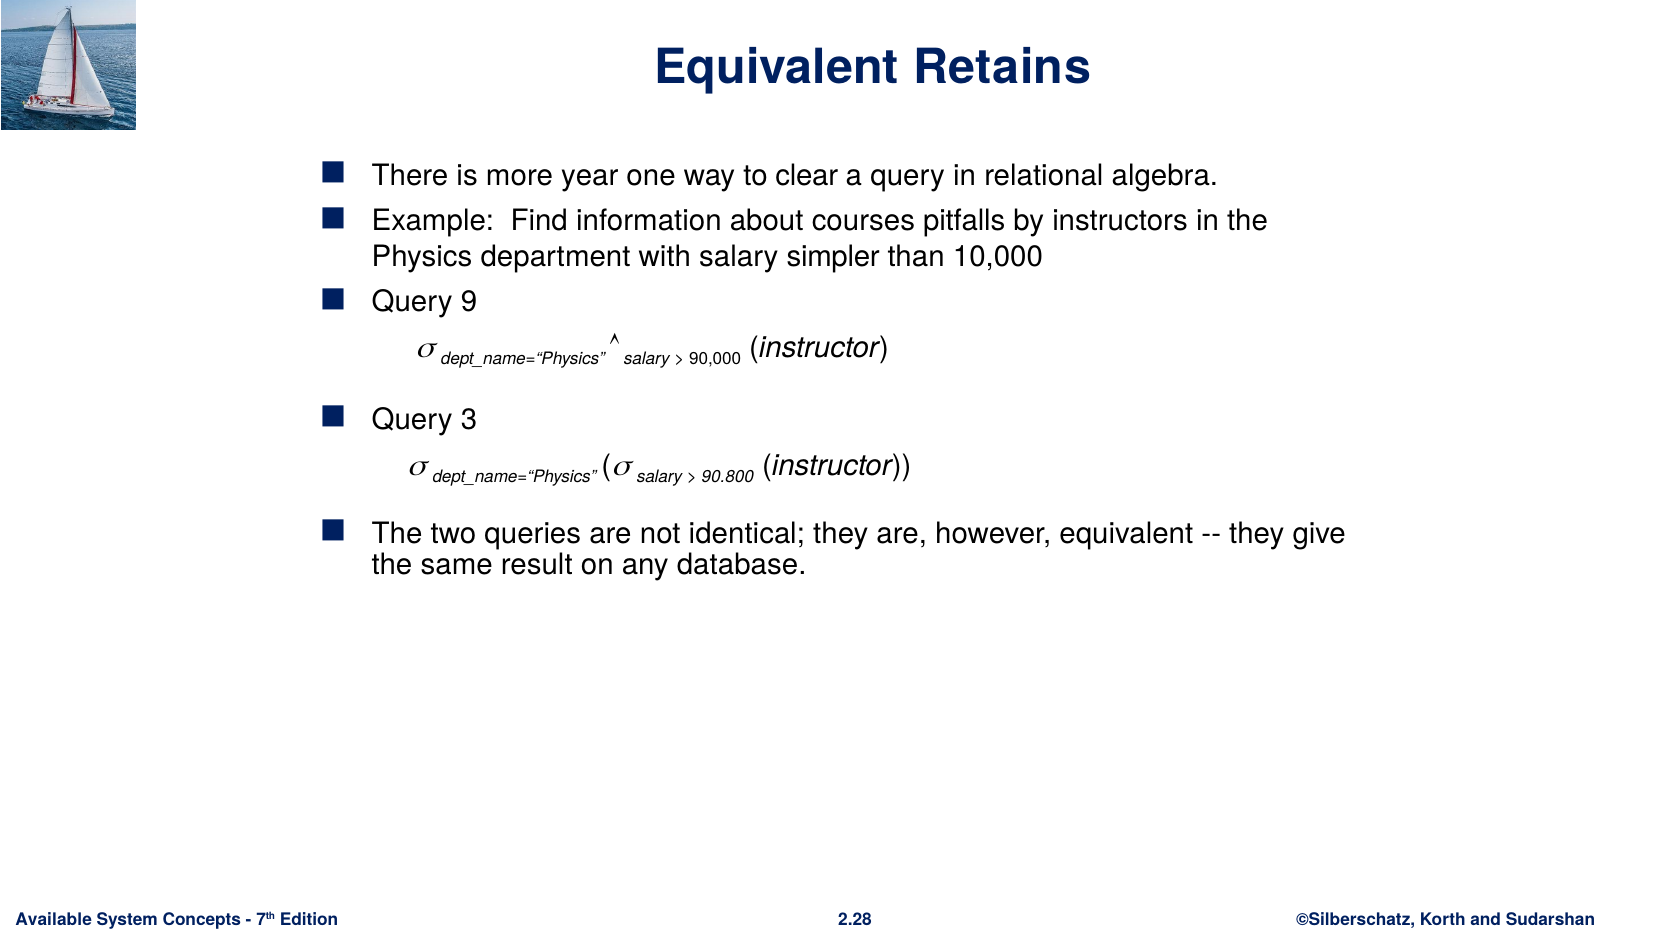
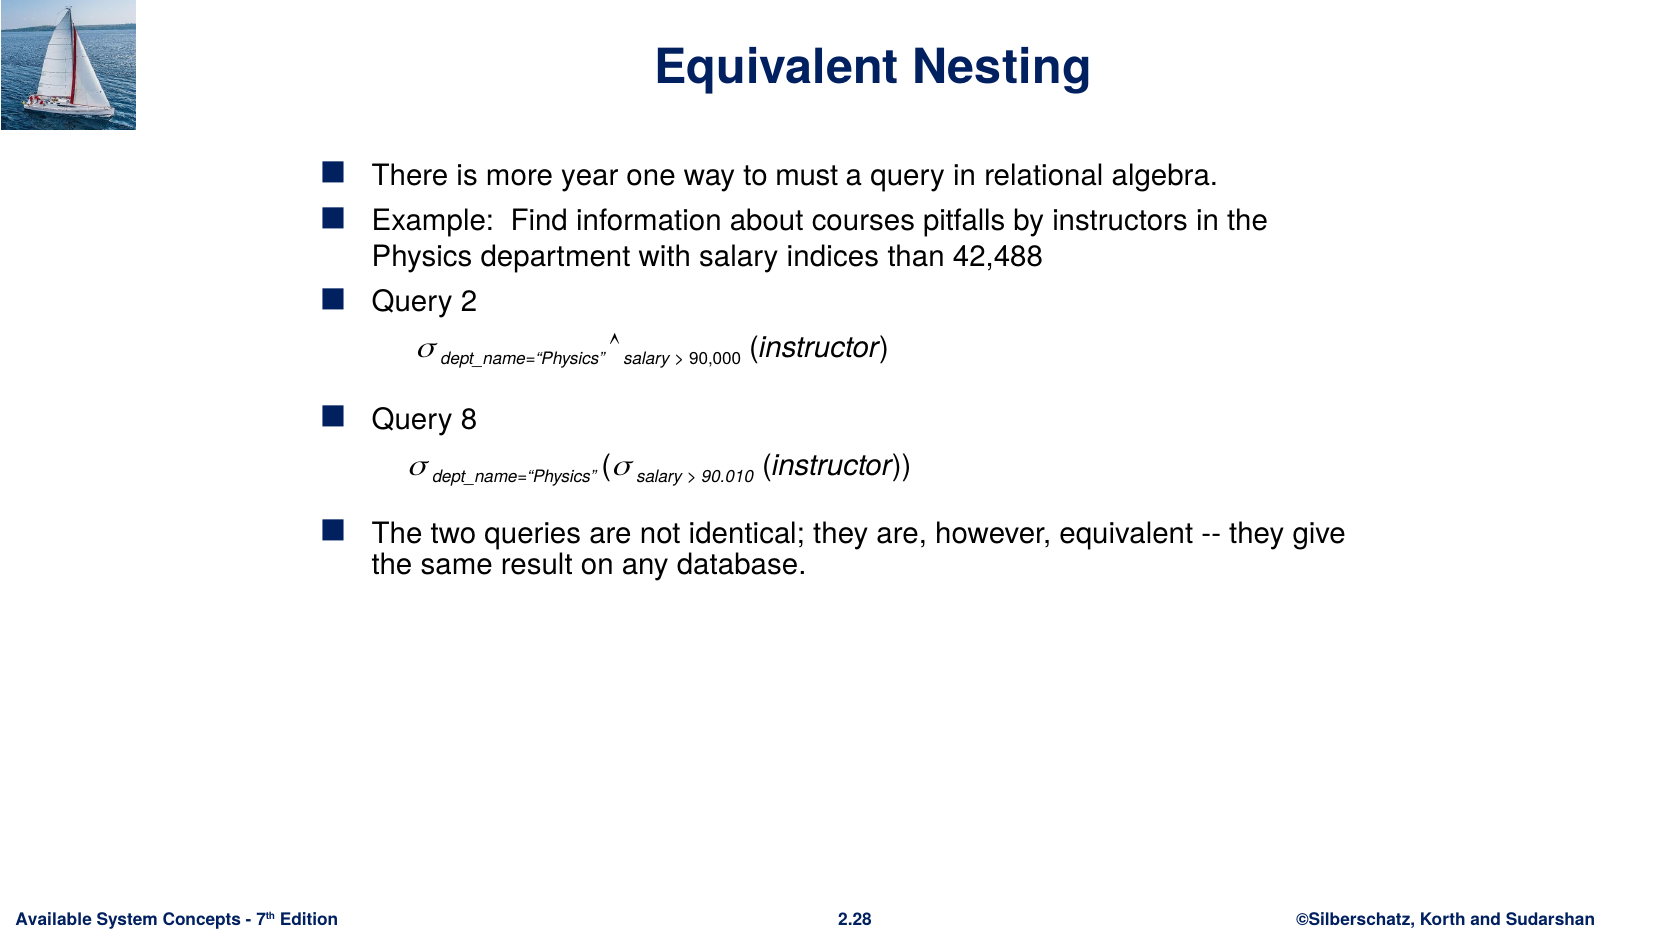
Retains: Retains -> Nesting
clear: clear -> must
simpler: simpler -> indices
10,000: 10,000 -> 42,488
9: 9 -> 2
3: 3 -> 8
90.800: 90.800 -> 90.010
